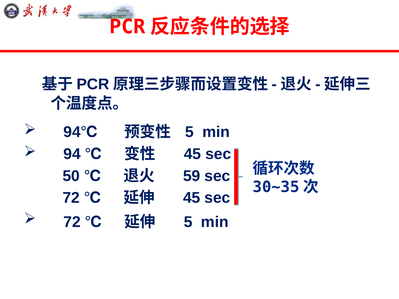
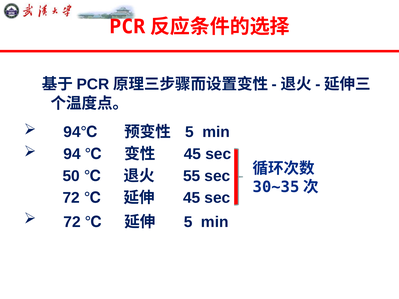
59: 59 -> 55
